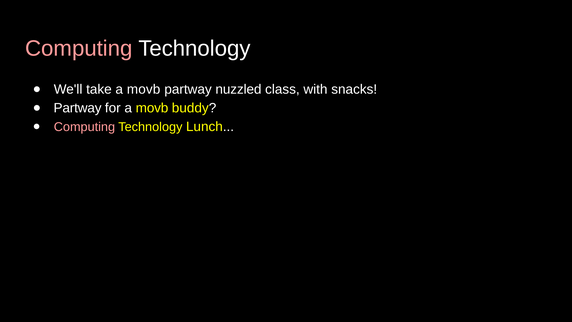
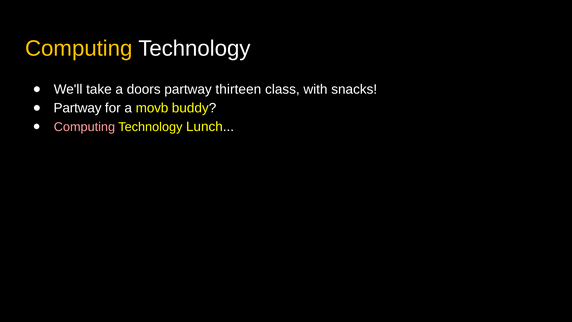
Computing at (79, 48) colour: pink -> yellow
take a movb: movb -> doors
nuzzled: nuzzled -> thirteen
